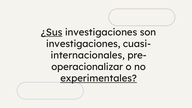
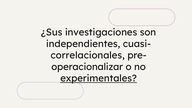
¿Sus underline: present -> none
investigaciones at (83, 44): investigaciones -> independientes
internacionales: internacionales -> correlacionales
